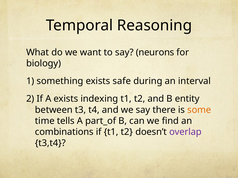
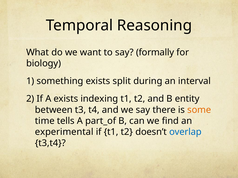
neurons: neurons -> formally
safe: safe -> split
combinations: combinations -> experimental
overlap colour: purple -> blue
